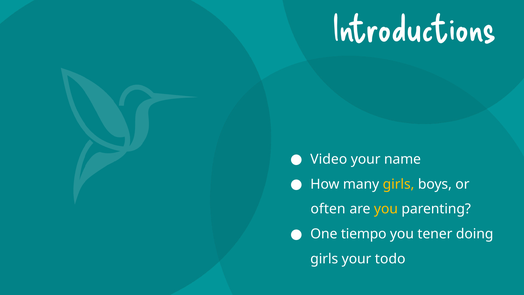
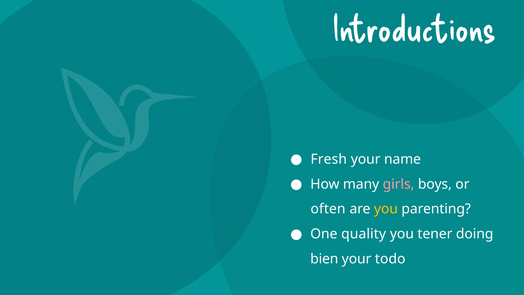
Video: Video -> Fresh
girls at (399, 184) colour: yellow -> pink
tiempo: tiempo -> quality
girls at (324, 259): girls -> bien
